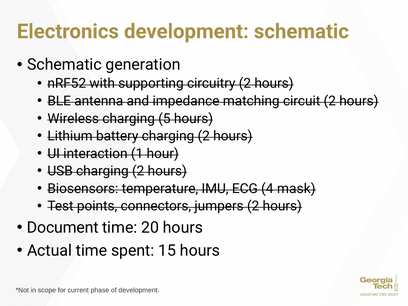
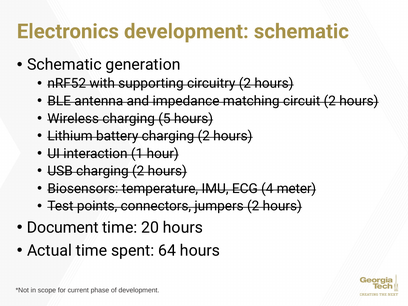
mask: mask -> meter
15: 15 -> 64
